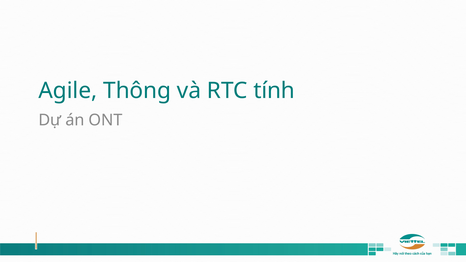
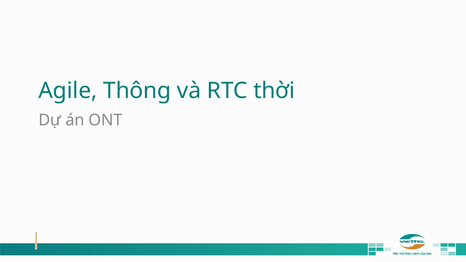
tính: tính -> thời
